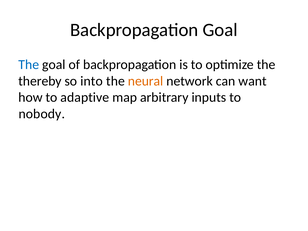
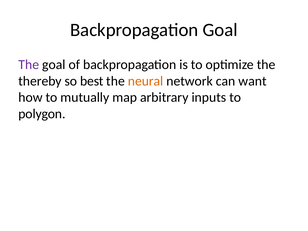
The at (29, 65) colour: blue -> purple
into: into -> best
adaptive: adaptive -> mutually
nobody: nobody -> polygon
